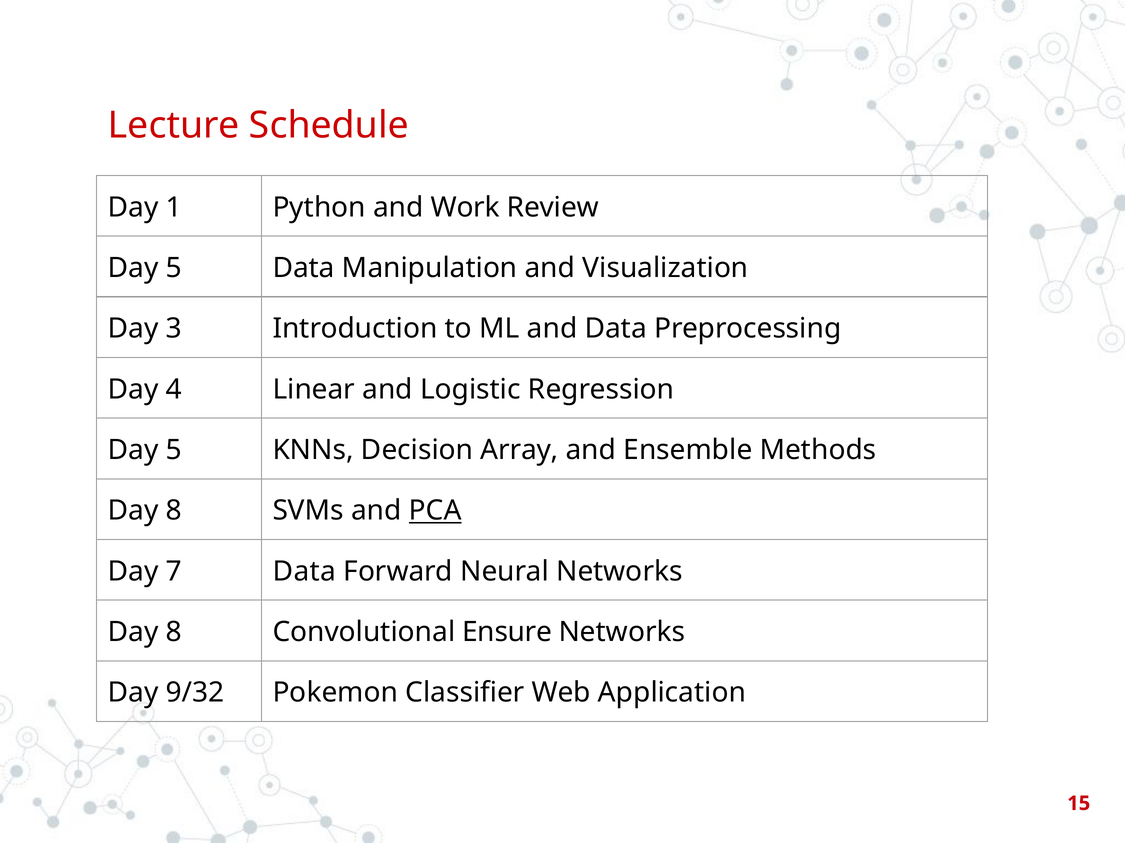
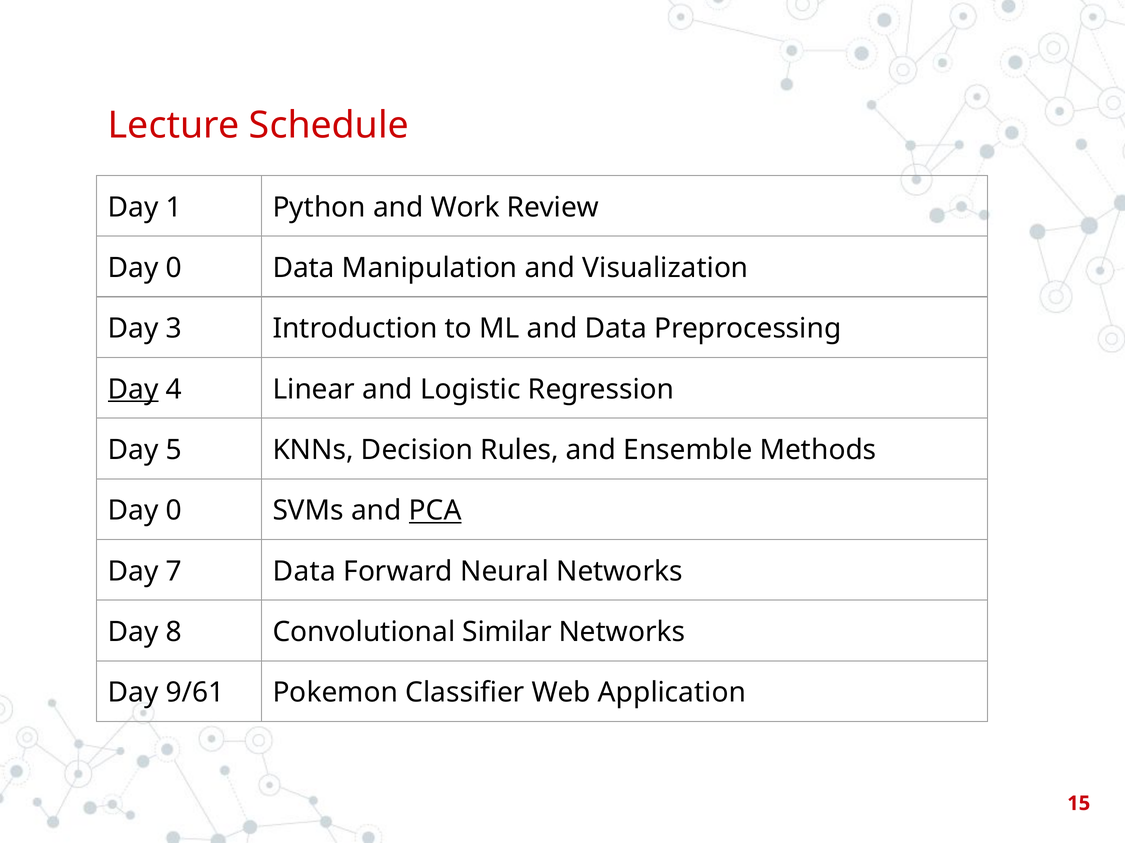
5 at (174, 268): 5 -> 0
Day at (133, 390) underline: none -> present
Array: Array -> Rules
8 at (174, 511): 8 -> 0
Ensure: Ensure -> Similar
9/32: 9/32 -> 9/61
